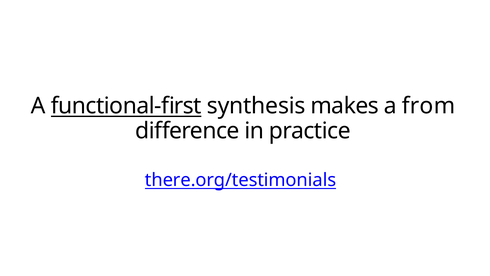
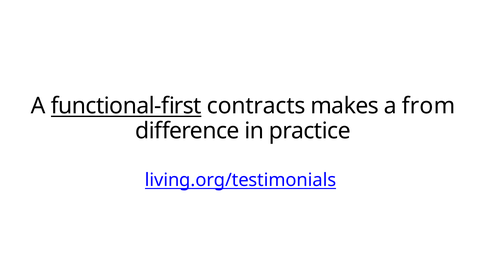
synthesis: synthesis -> contracts
there.org/testimonials: there.org/testimonials -> living.org/testimonials
